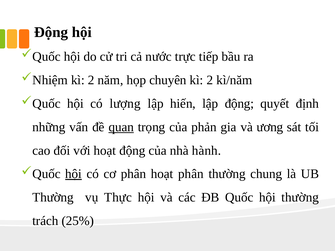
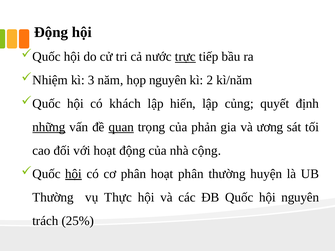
trực underline: none -> present
2 at (91, 80): 2 -> 3
họp chuyên: chuyên -> nguyên
lượng: lượng -> khách
lập động: động -> củng
những underline: none -> present
hành: hành -> cộng
chung: chung -> huyện
hội thường: thường -> nguyên
